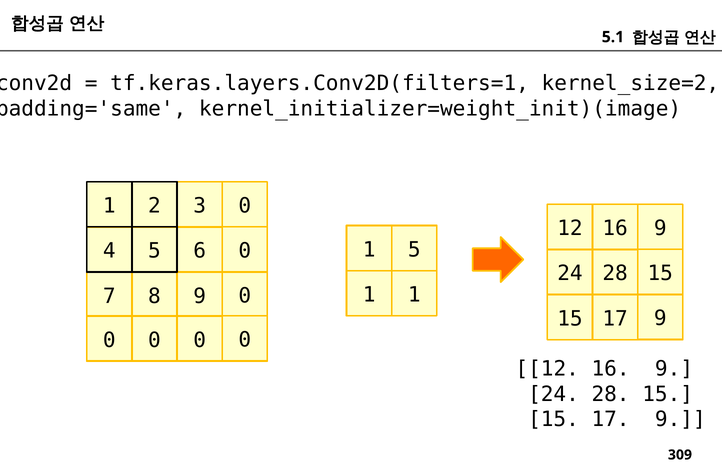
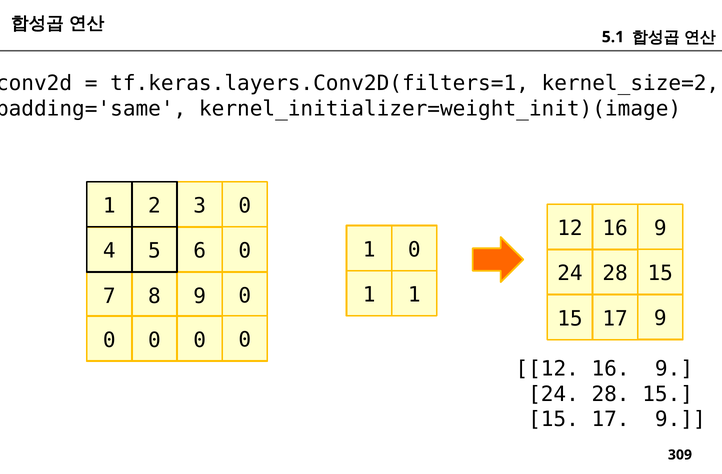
1 5: 5 -> 0
